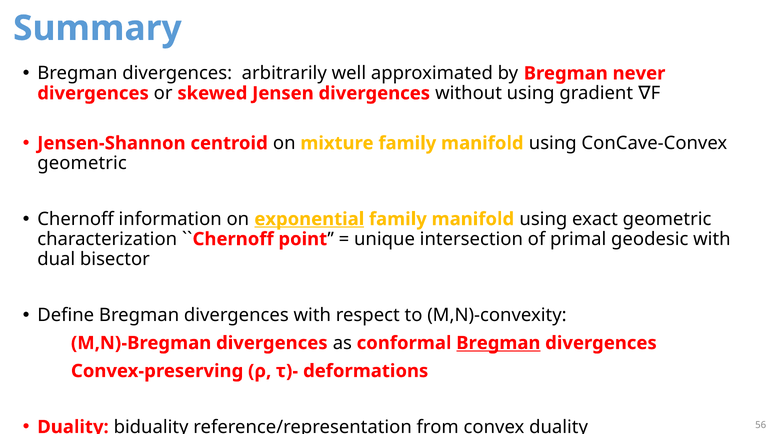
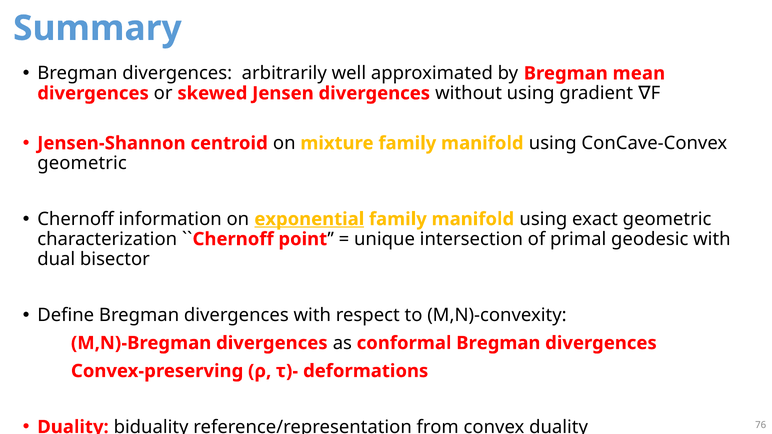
never: never -> mean
Bregman at (498, 343) underline: present -> none
56: 56 -> 76
